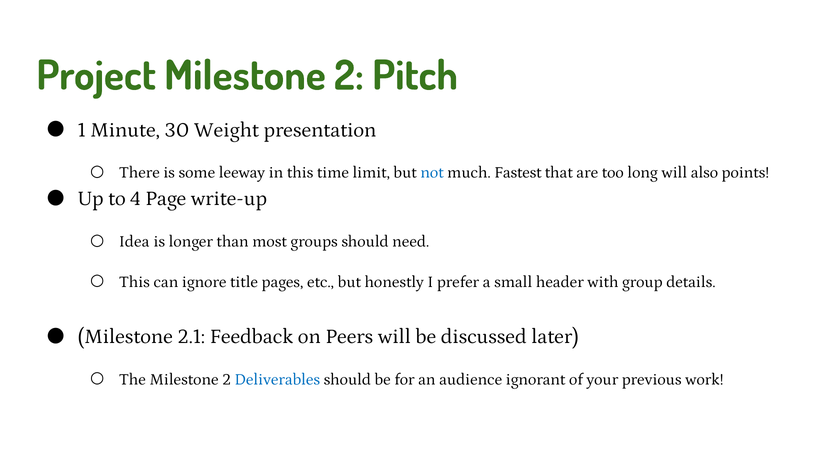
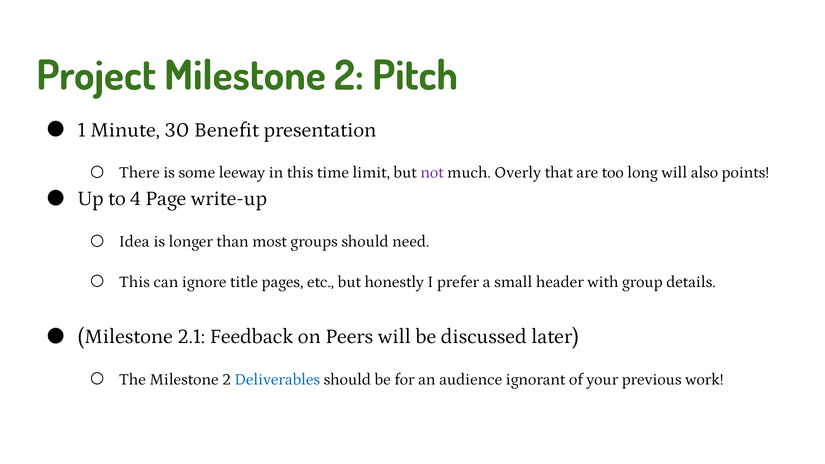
Weight: Weight -> Benefit
not colour: blue -> purple
Fastest: Fastest -> Overly
